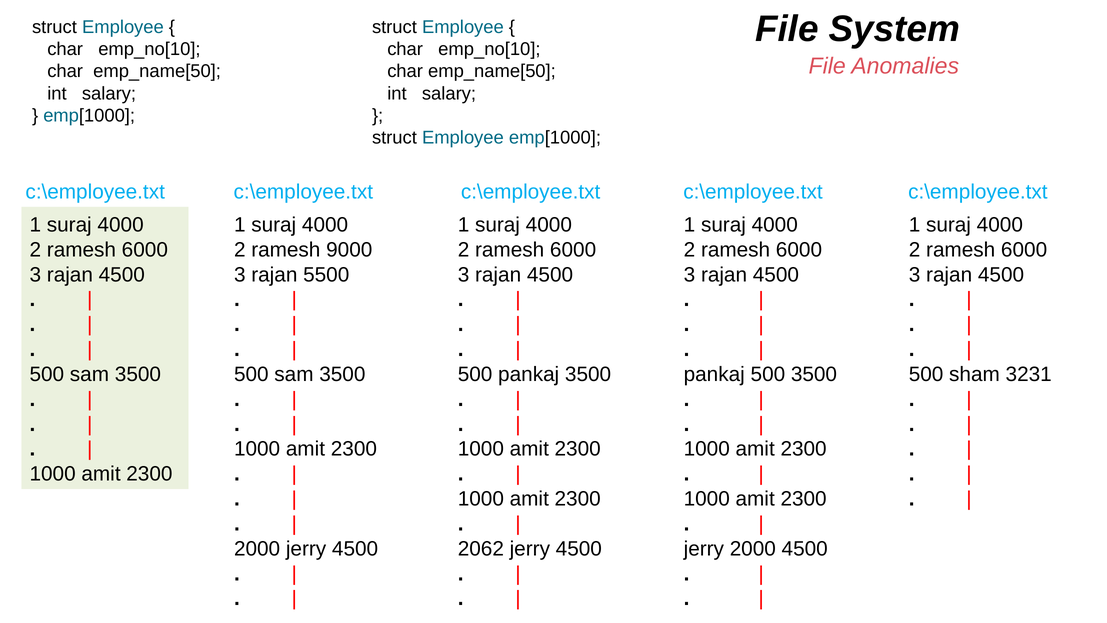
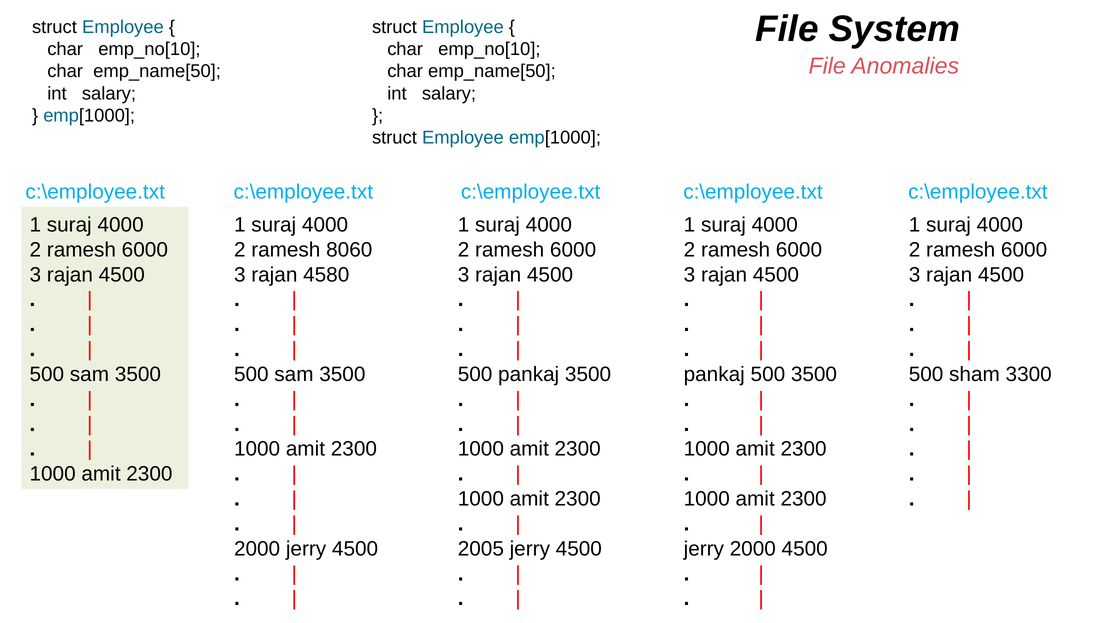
9000: 9000 -> 8060
5500: 5500 -> 4580
3231: 3231 -> 3300
2062: 2062 -> 2005
